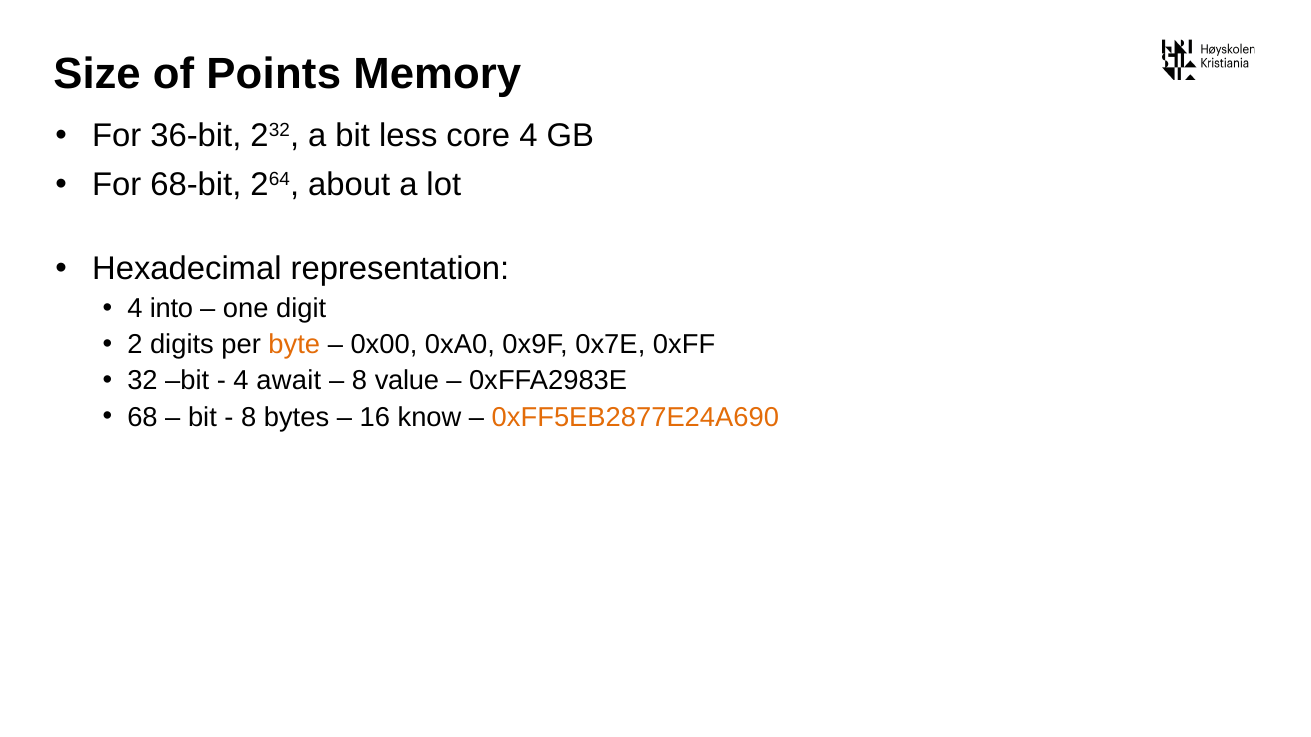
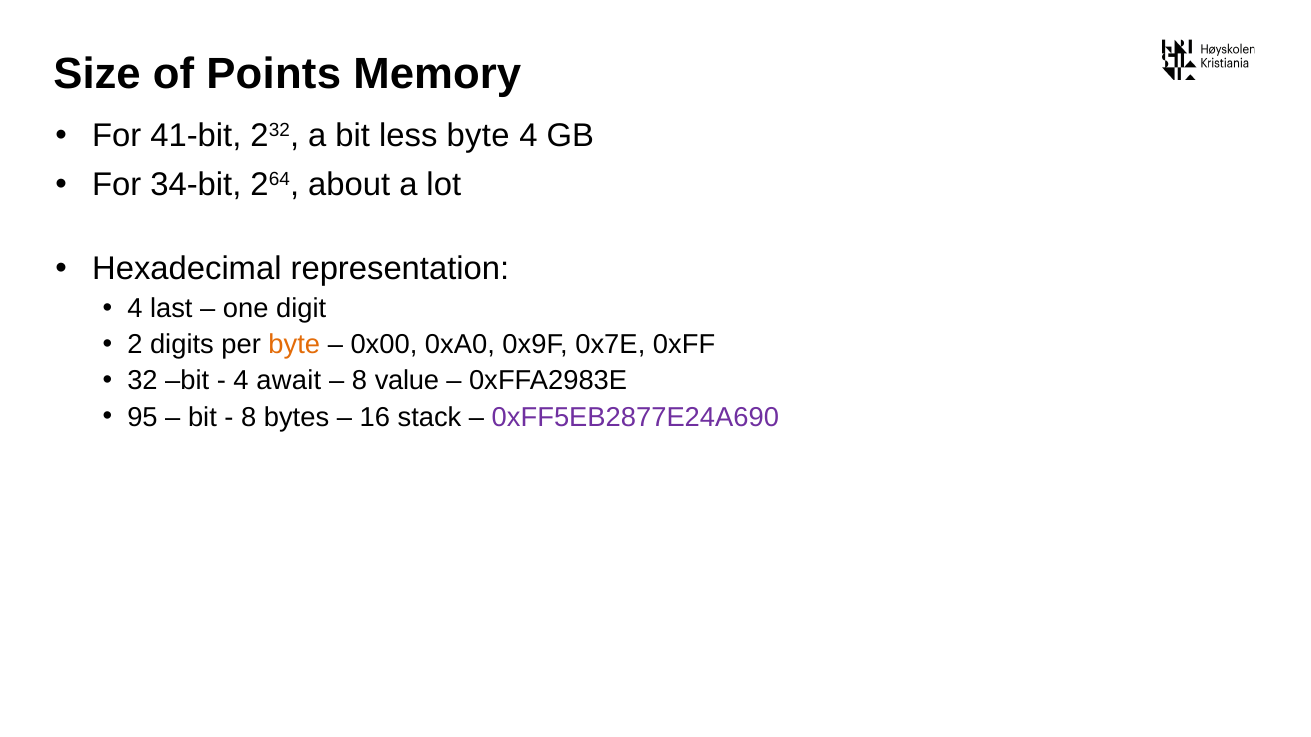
36-bit: 36-bit -> 41-bit
less core: core -> byte
68-bit: 68-bit -> 34-bit
into: into -> last
68: 68 -> 95
know: know -> stack
0xFF5EB2877E24A690 colour: orange -> purple
